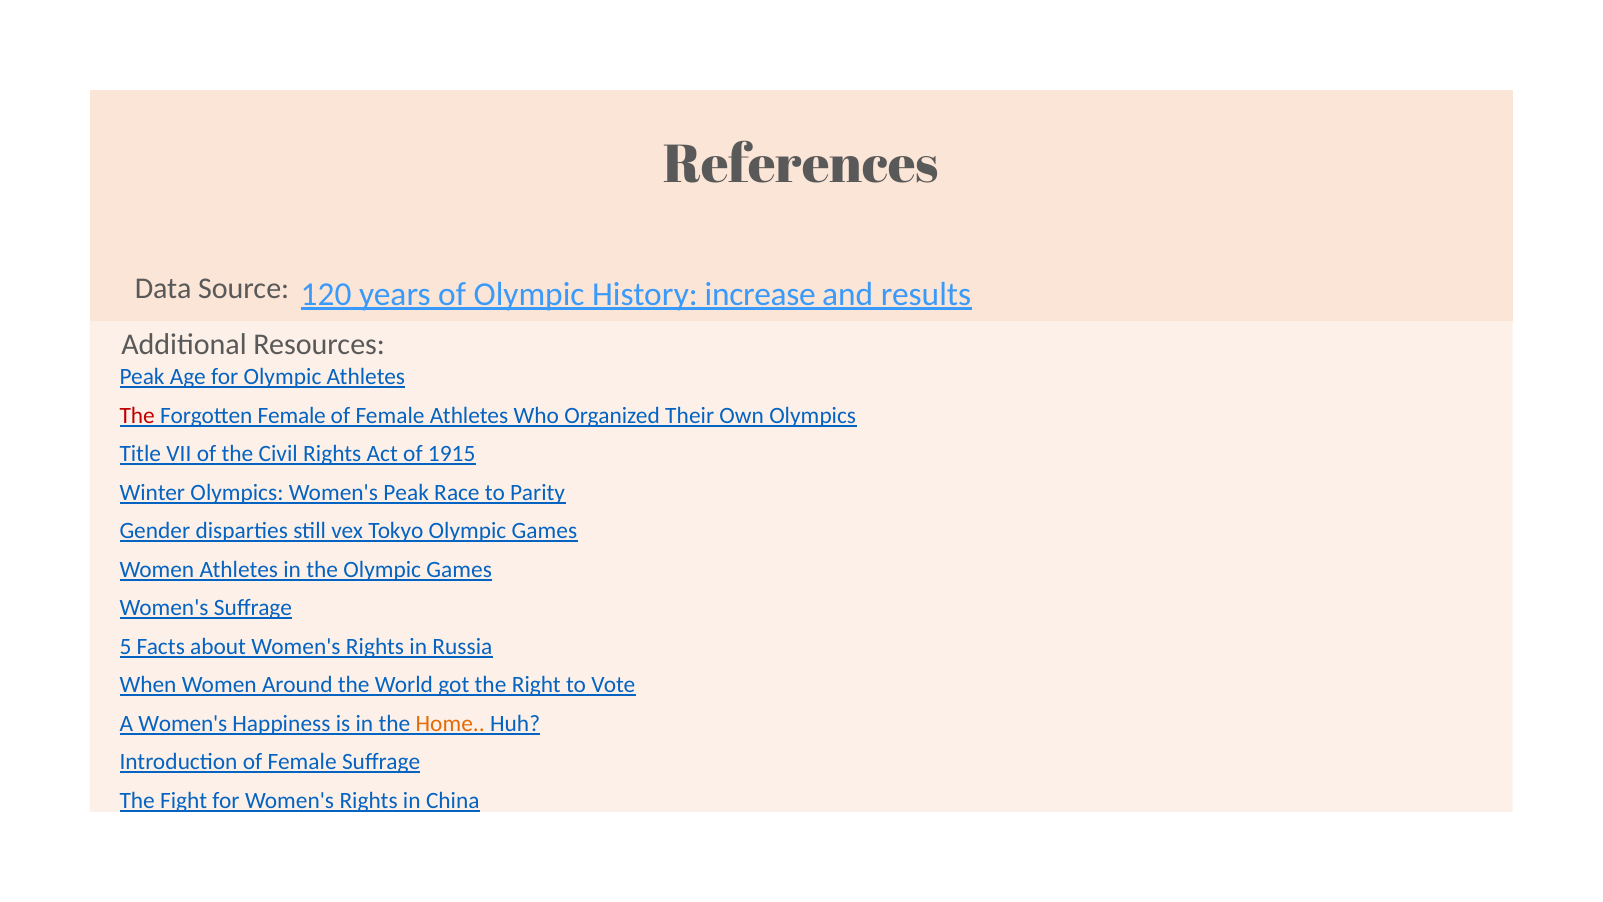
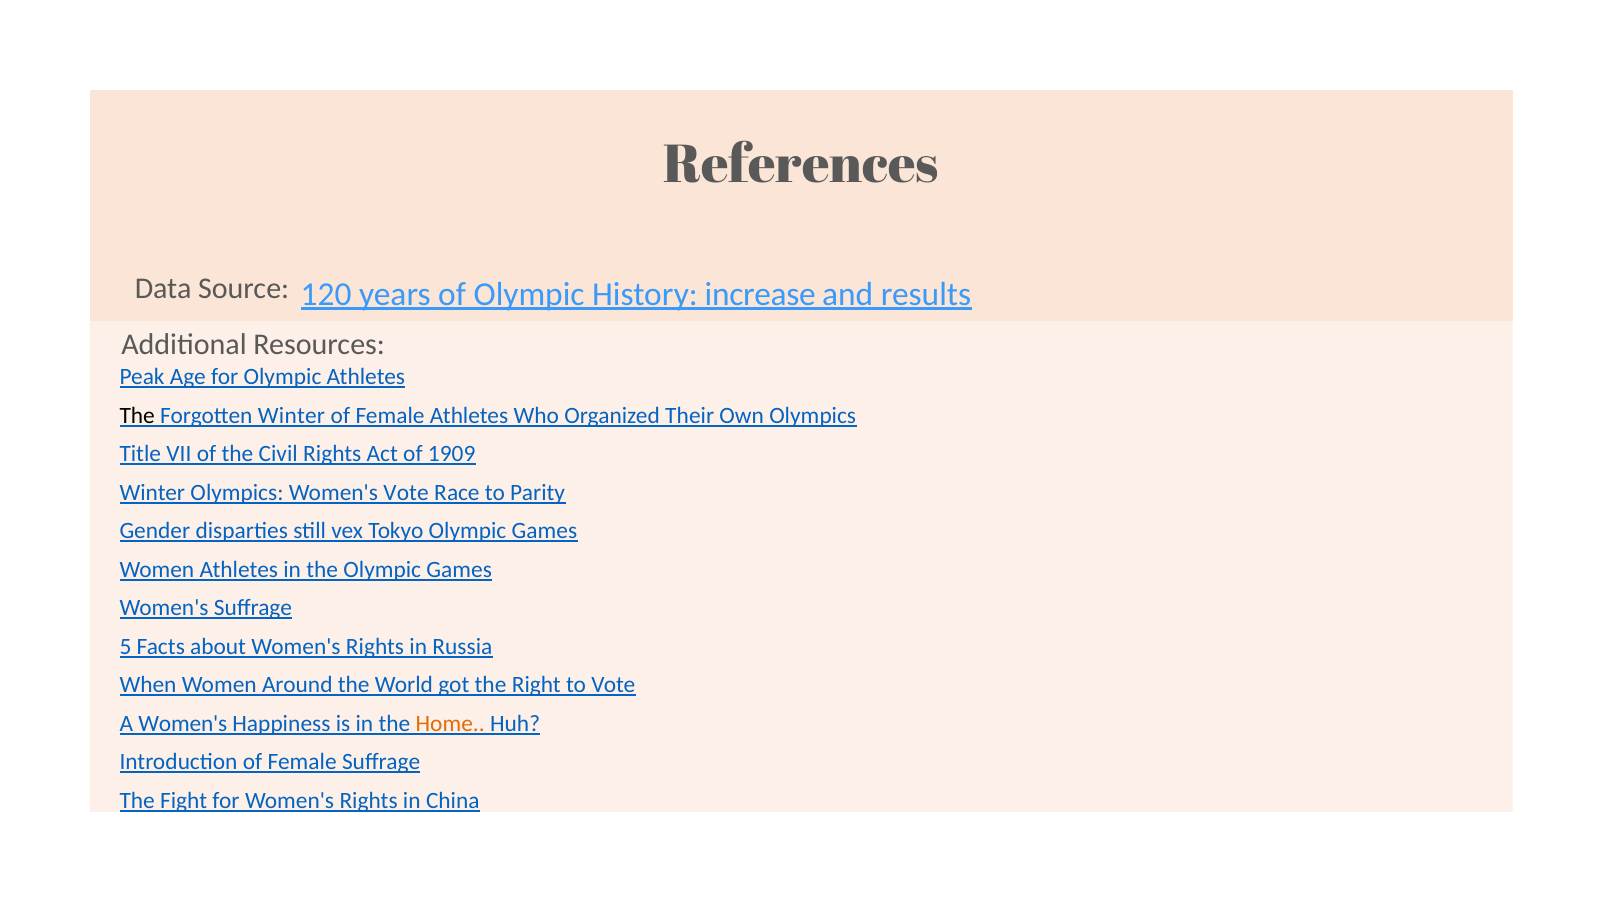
The at (137, 415) colour: red -> black
Forgotten Female: Female -> Winter
1915: 1915 -> 1909
Women's Peak: Peak -> Vote
